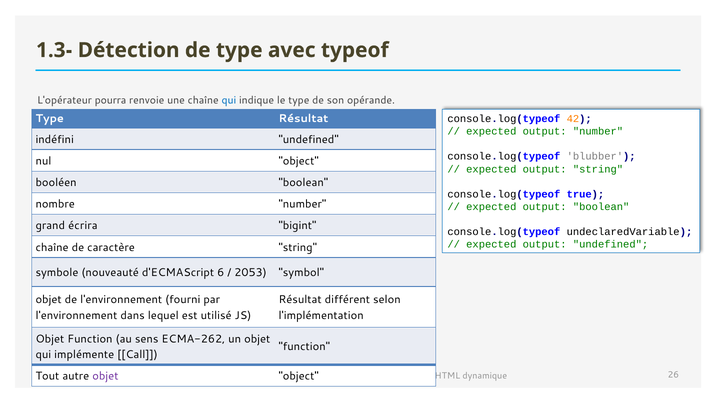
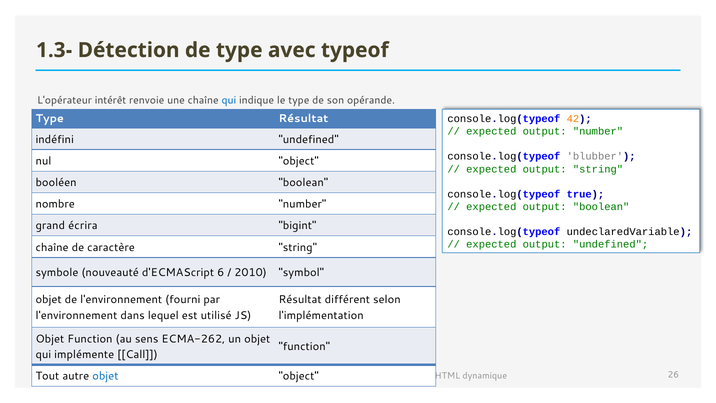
pourra: pourra -> intérêt
2053: 2053 -> 2010
objet at (105, 376) colour: purple -> blue
